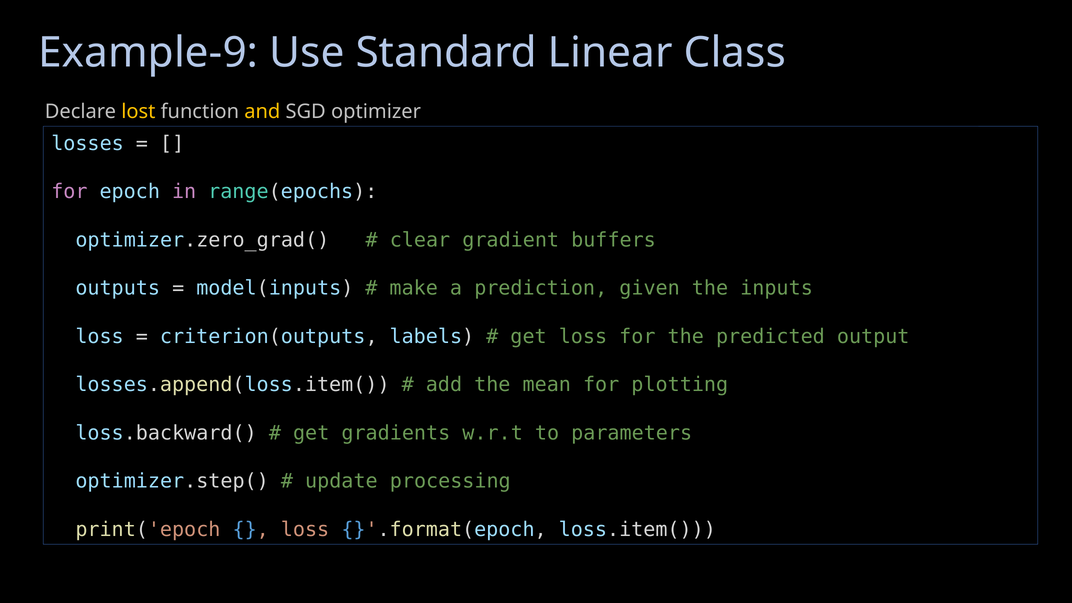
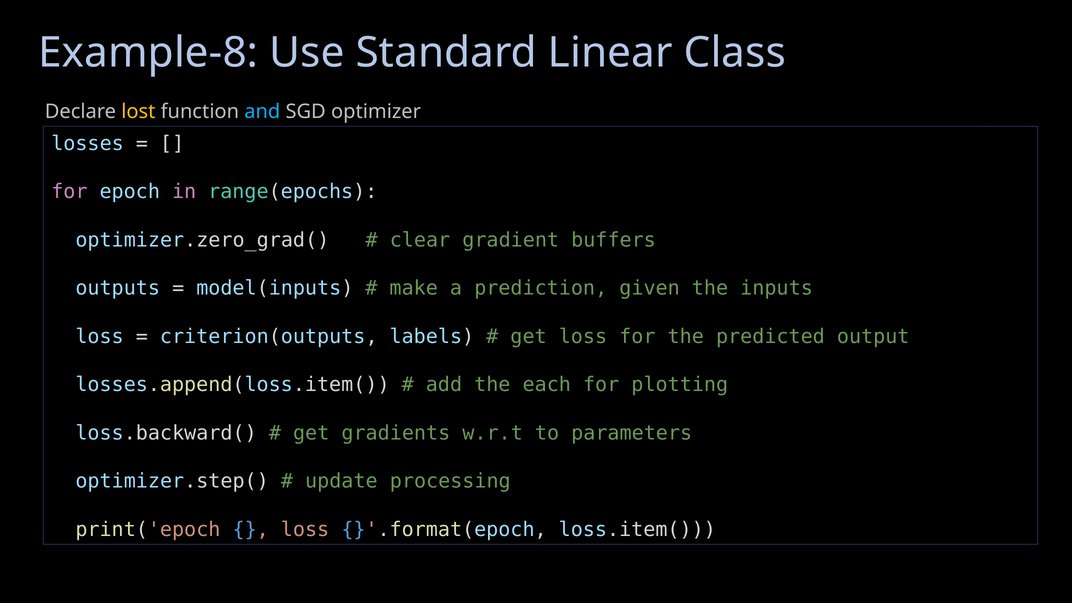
Example-9: Example-9 -> Example-8
and colour: yellow -> light blue
mean: mean -> each
